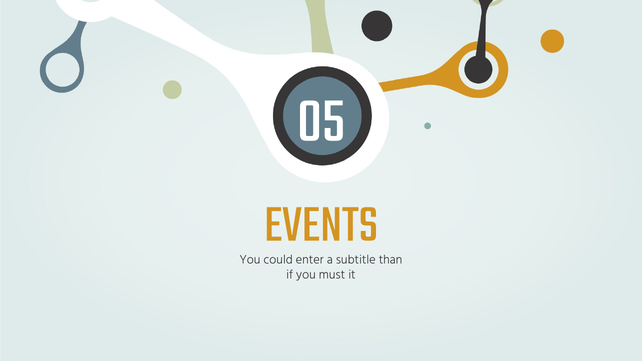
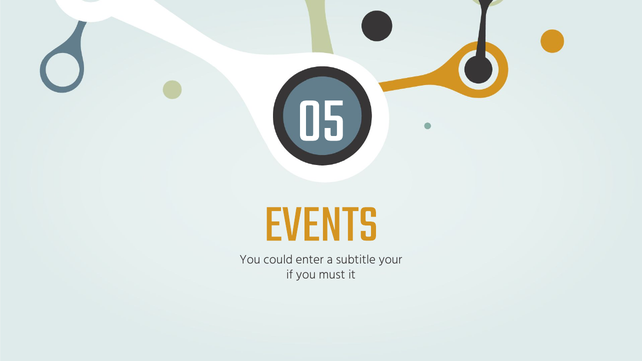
than: than -> your
